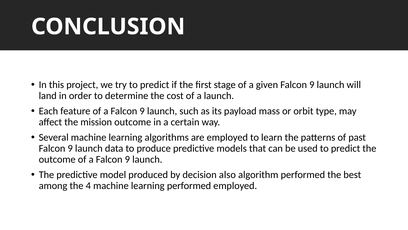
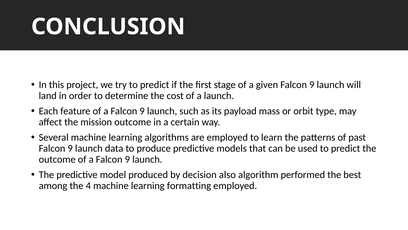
learning performed: performed -> formatting
